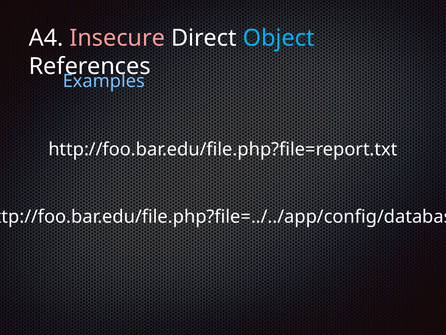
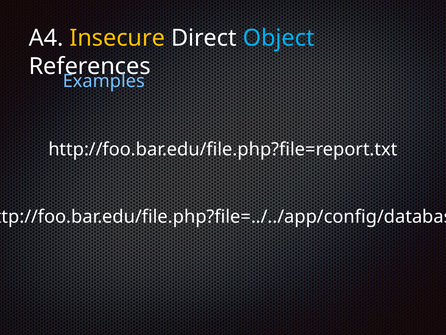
Insecure colour: pink -> yellow
